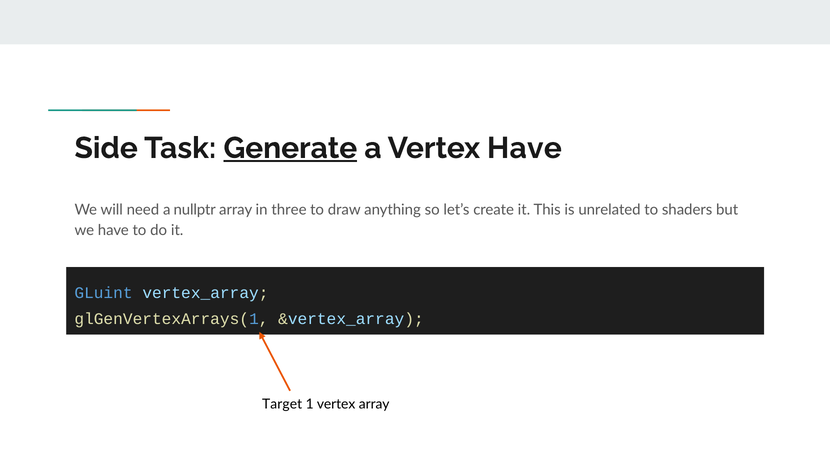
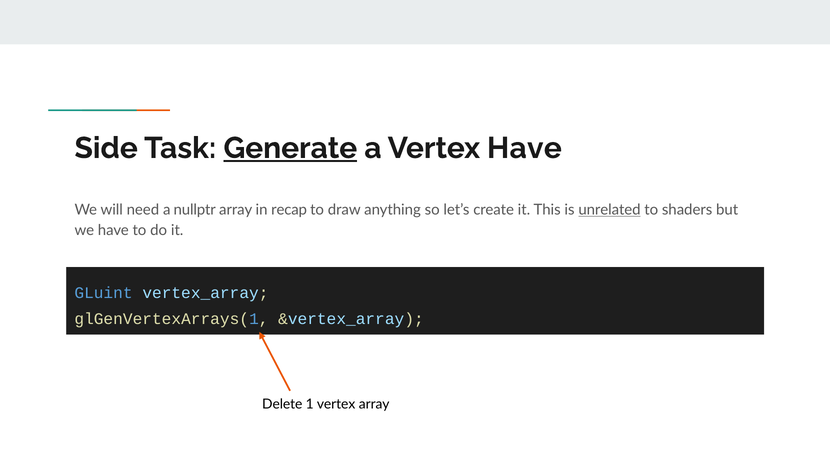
three: three -> recap
unrelated underline: none -> present
Target: Target -> Delete
